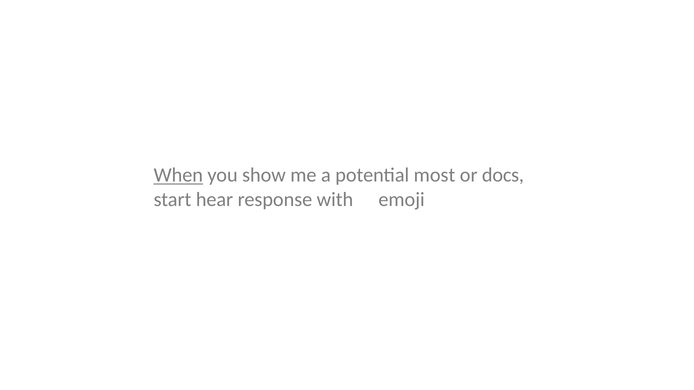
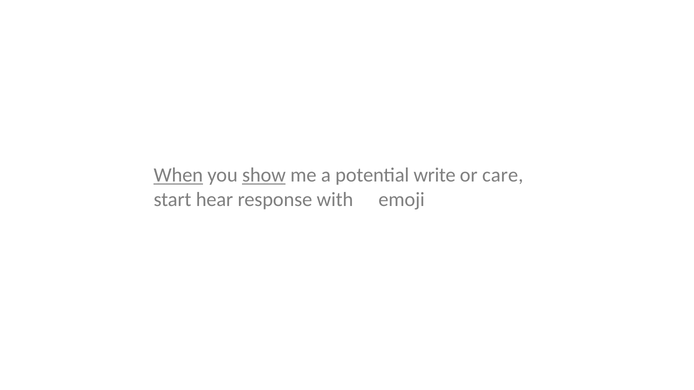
show underline: none -> present
most: most -> write
docs: docs -> care
